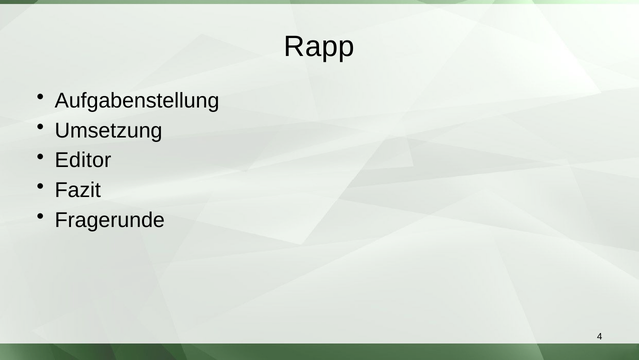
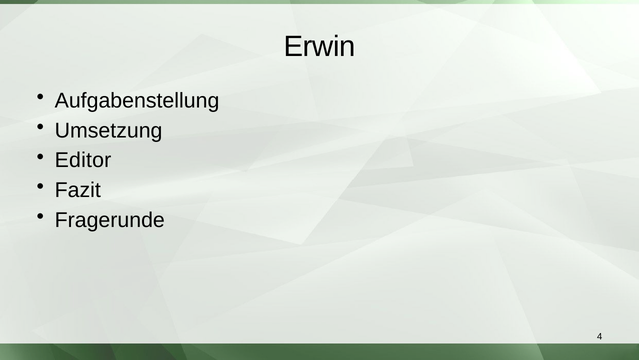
Rapp: Rapp -> Erwin
